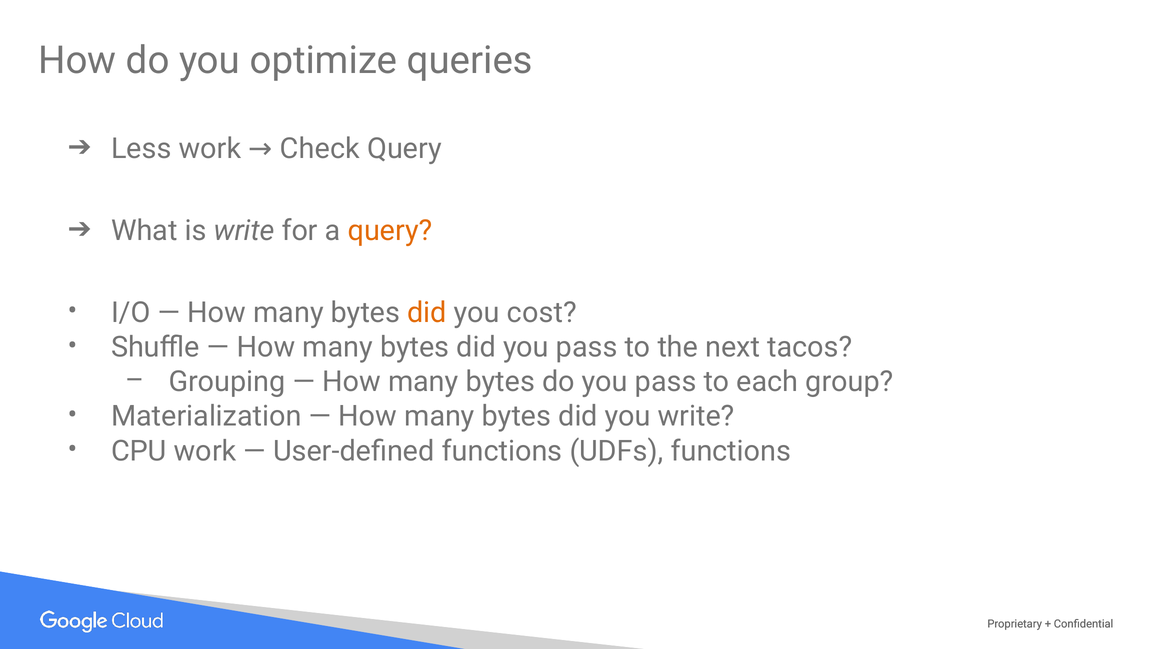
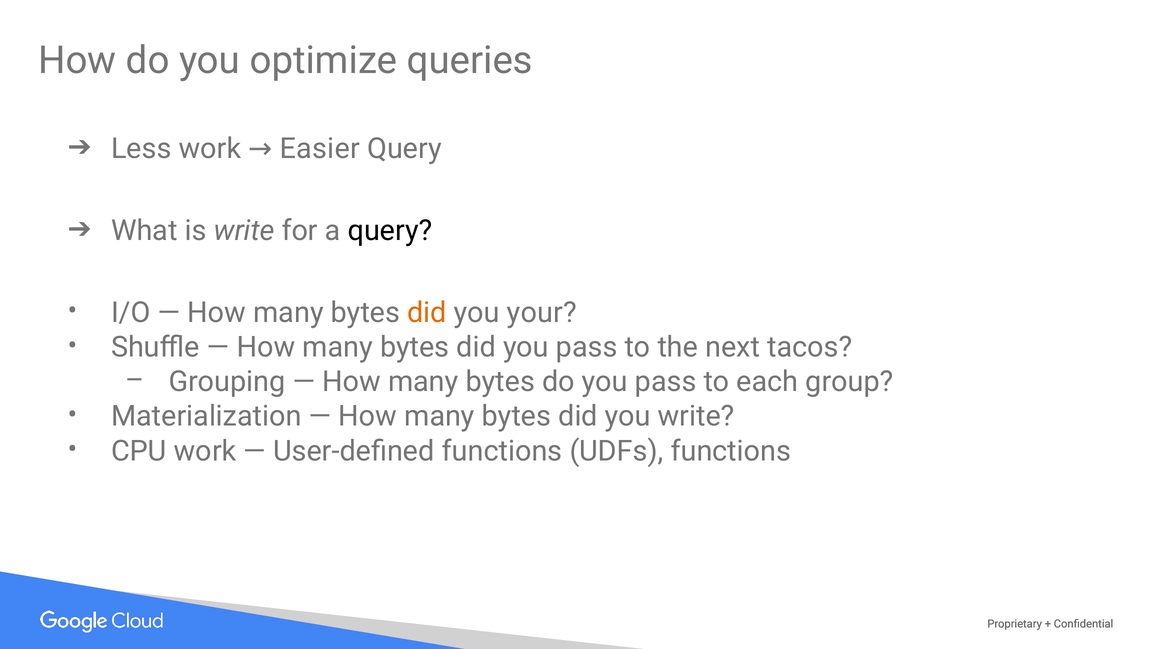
Check: Check -> Easier
query at (390, 231) colour: orange -> black
cost: cost -> your
